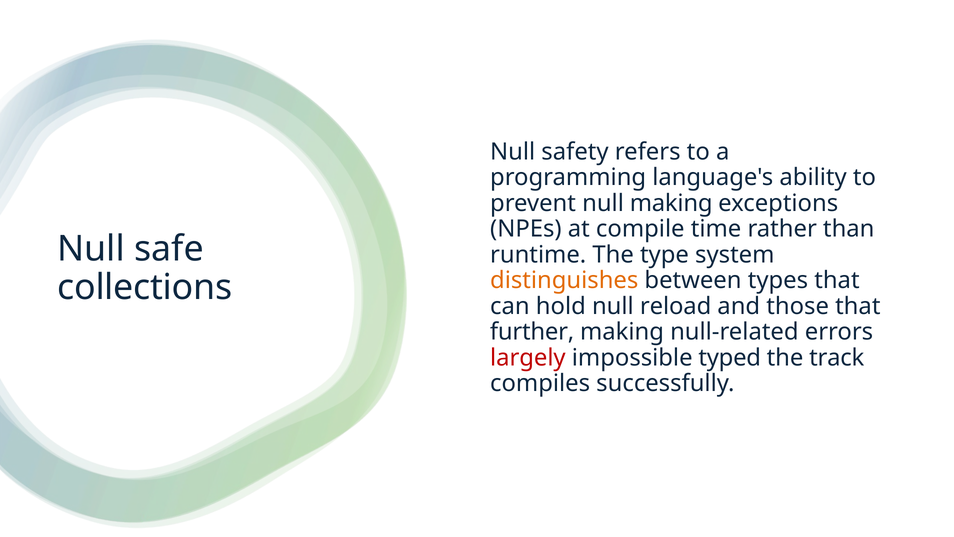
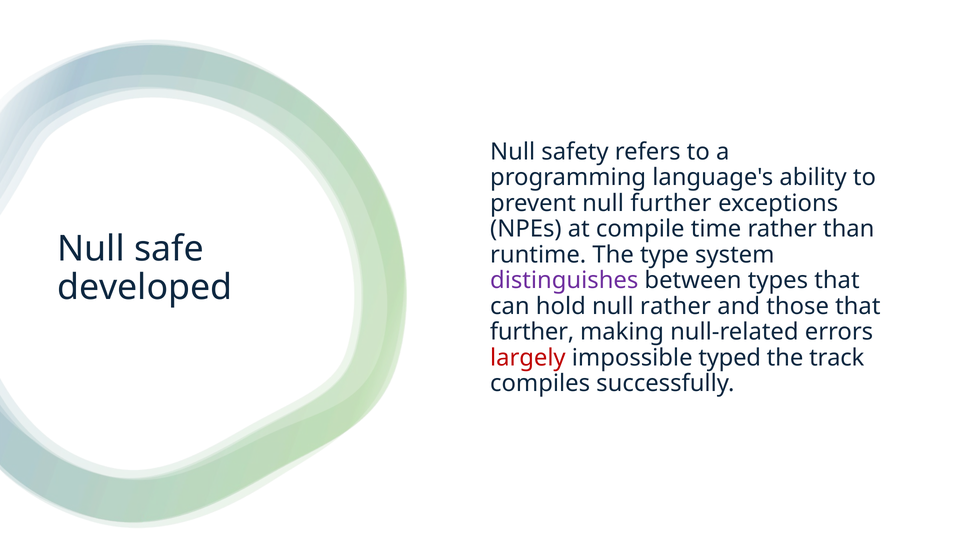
null making: making -> further
distinguishes colour: orange -> purple
collections: collections -> developed
null reload: reload -> rather
